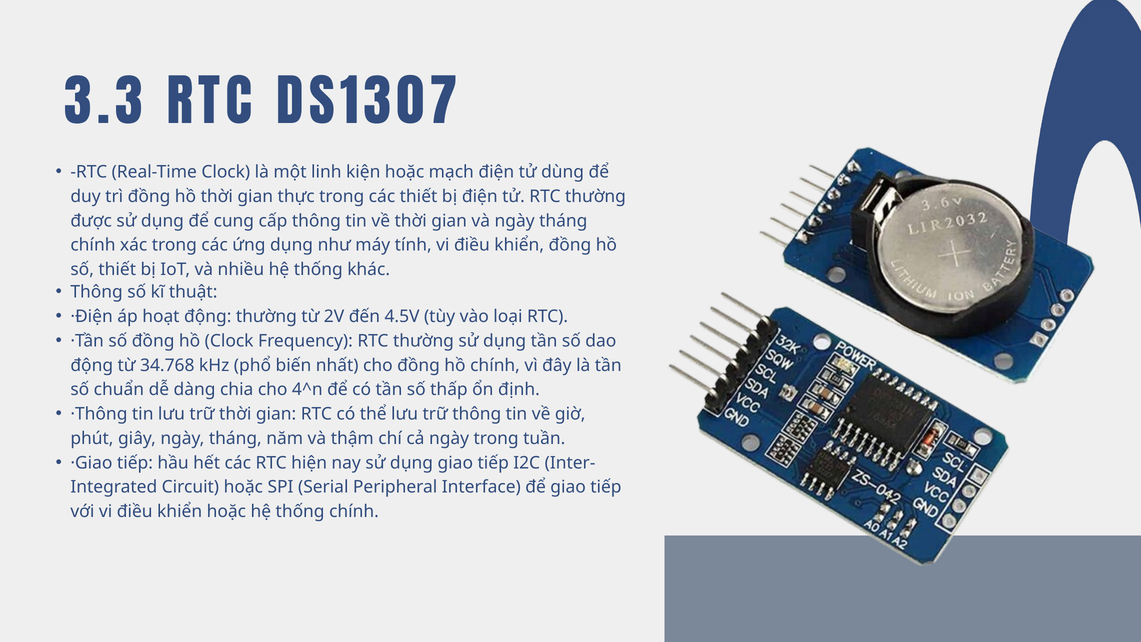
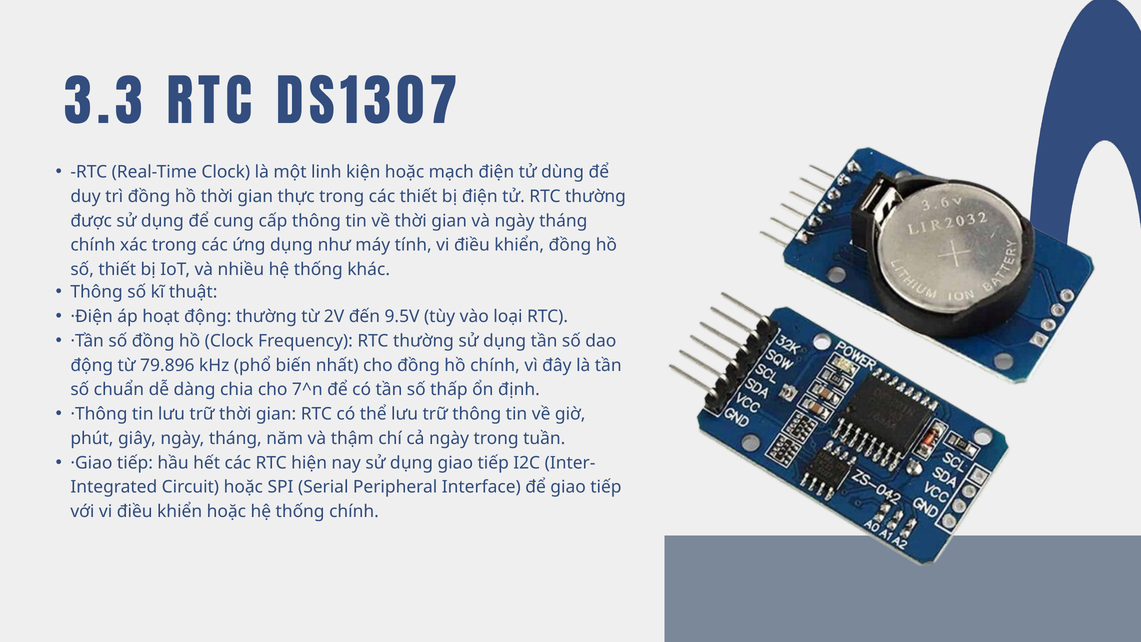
4.5V: 4.5V -> 9.5V
34.768: 34.768 -> 79.896
4^n: 4^n -> 7^n
